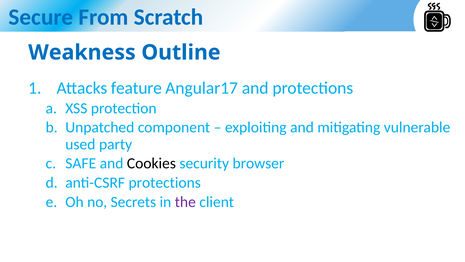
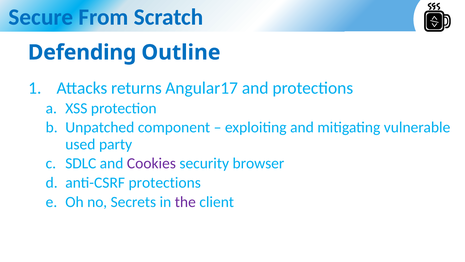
Weakness: Weakness -> Defending
feature: feature -> returns
SAFE: SAFE -> SDLC
Cookies colour: black -> purple
